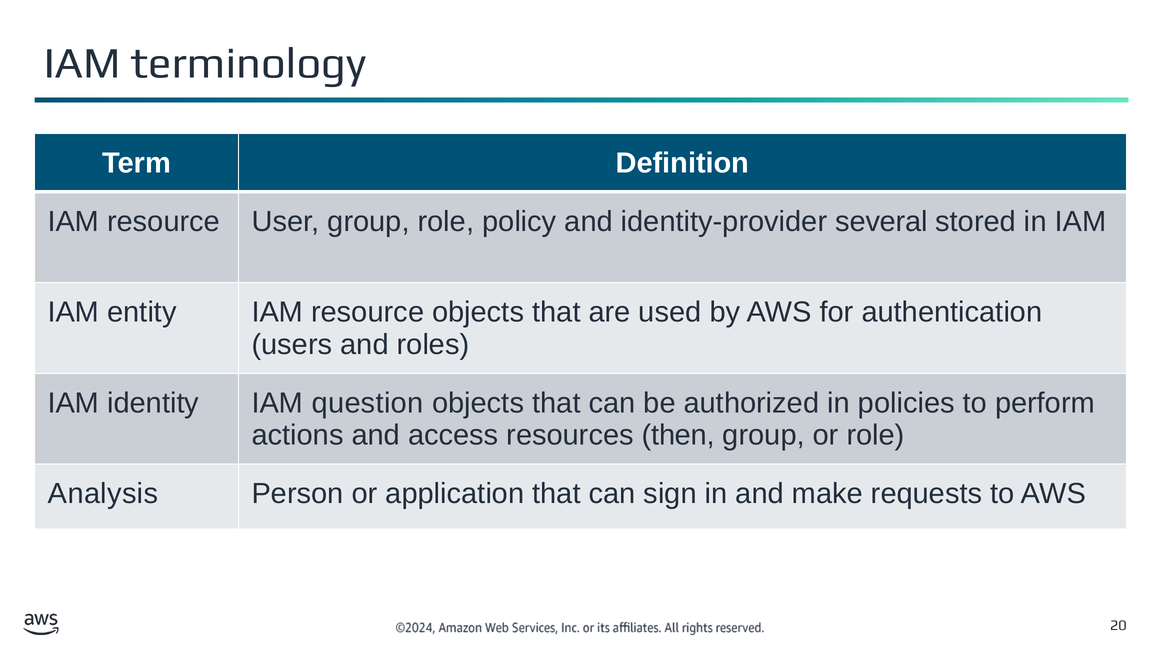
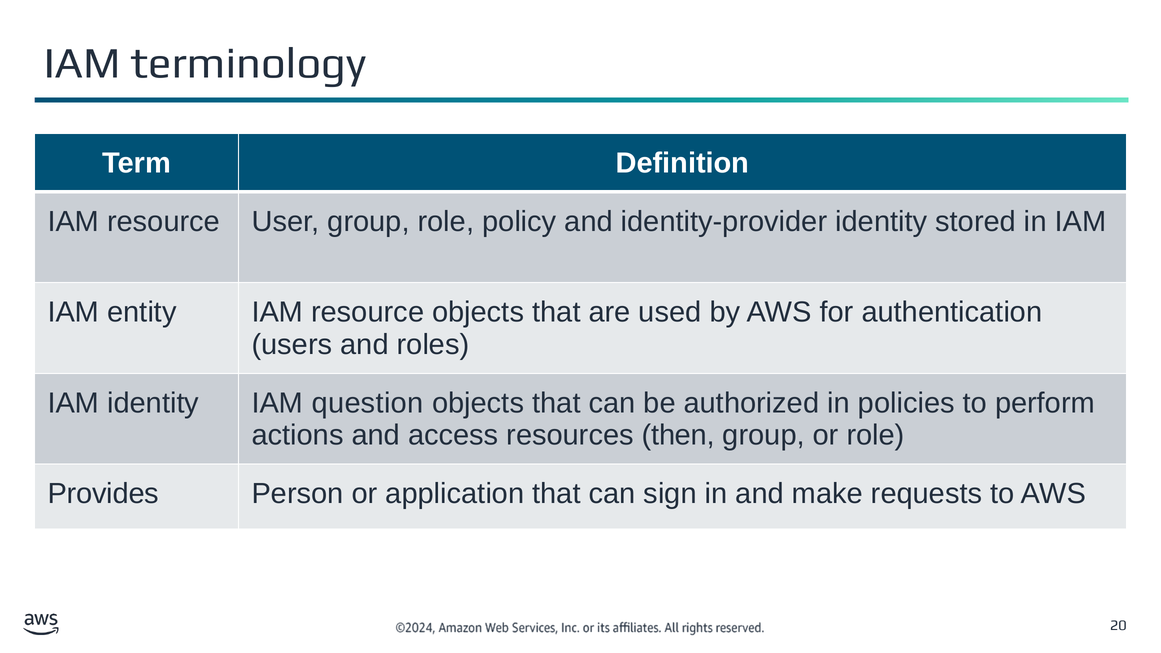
identity-provider several: several -> identity
Analysis: Analysis -> Provides
